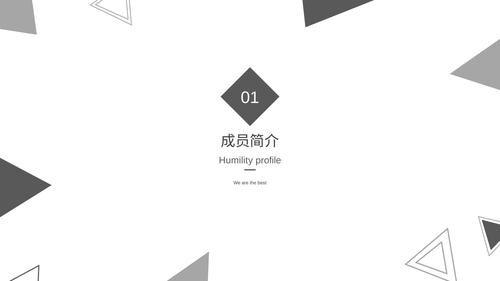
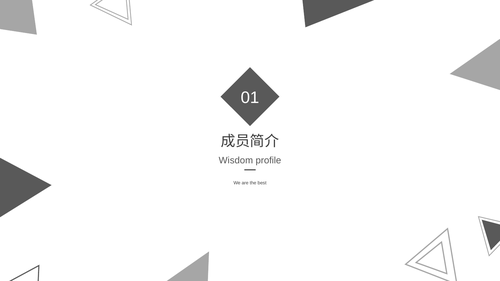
Humility: Humility -> Wisdom
